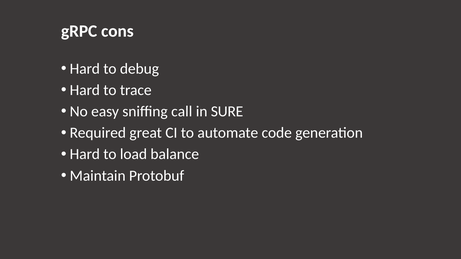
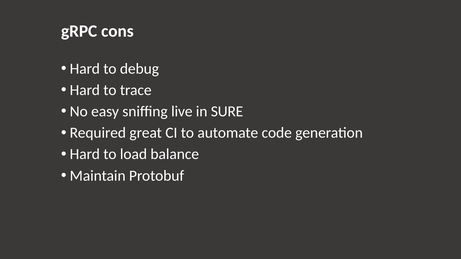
call: call -> live
